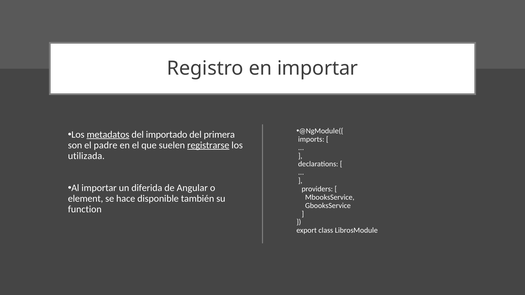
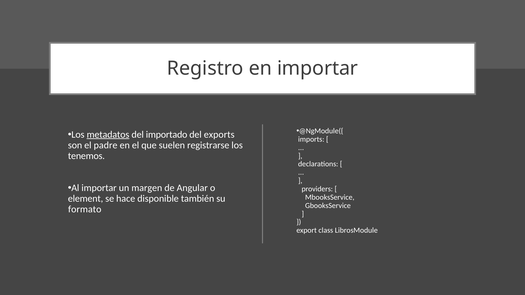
primera: primera -> exports
registrarse underline: present -> none
utilizada: utilizada -> tenemos
diferida: diferida -> margen
function: function -> formato
